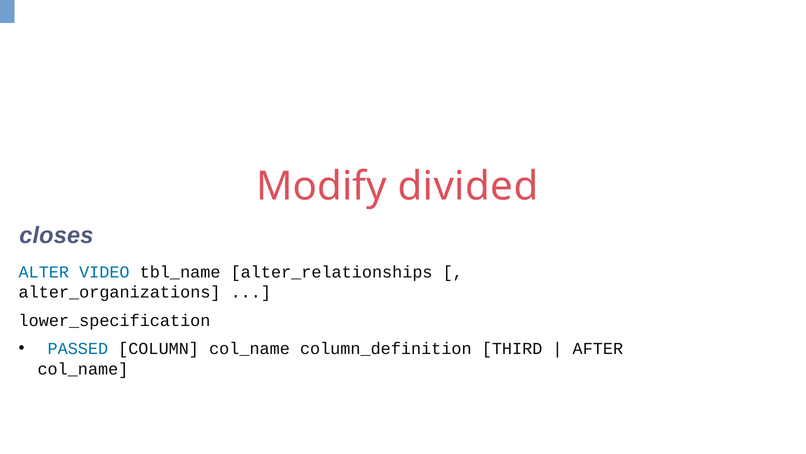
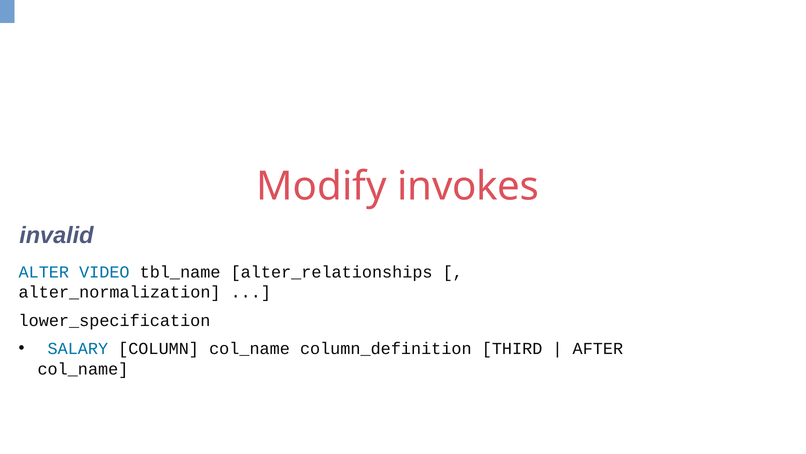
divided: divided -> invokes
closes: closes -> invalid
alter_organizations: alter_organizations -> alter_normalization
PASSED: PASSED -> SALARY
